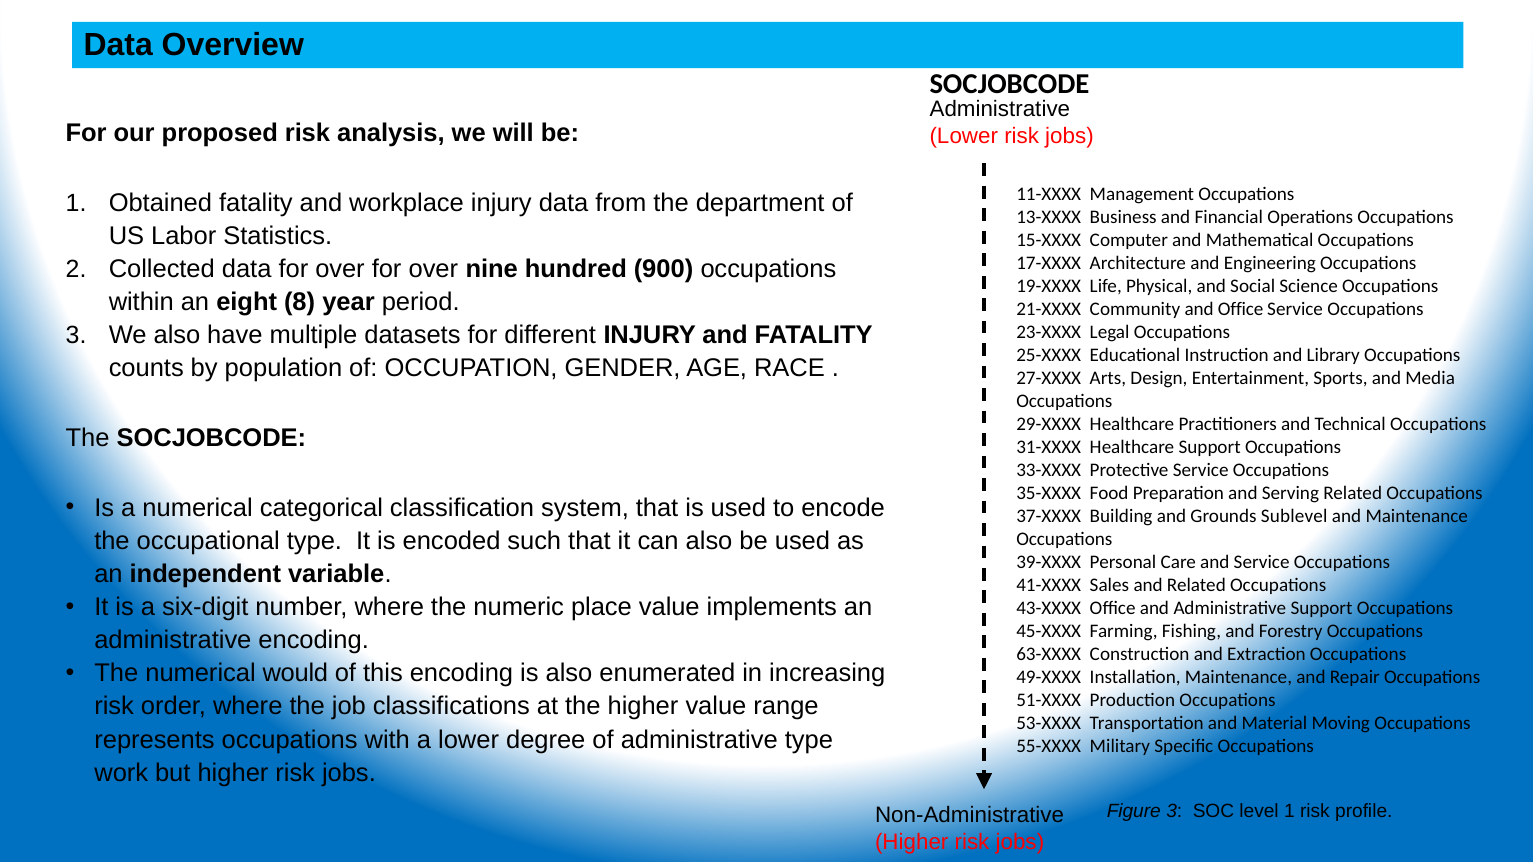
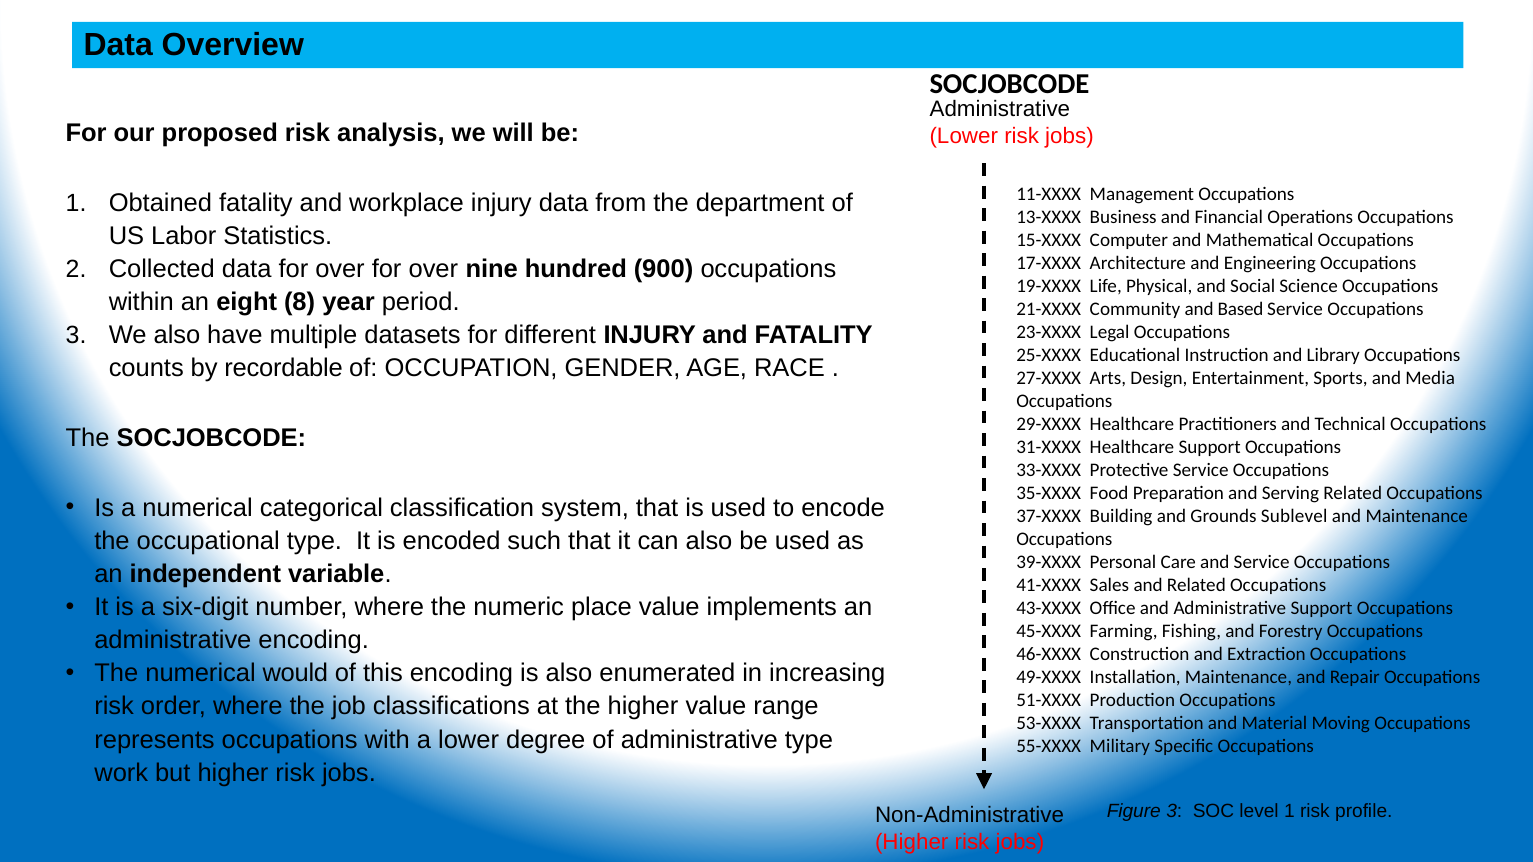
and Office: Office -> Based
population: population -> recordable
63-XXXX: 63-XXXX -> 46-XXXX
